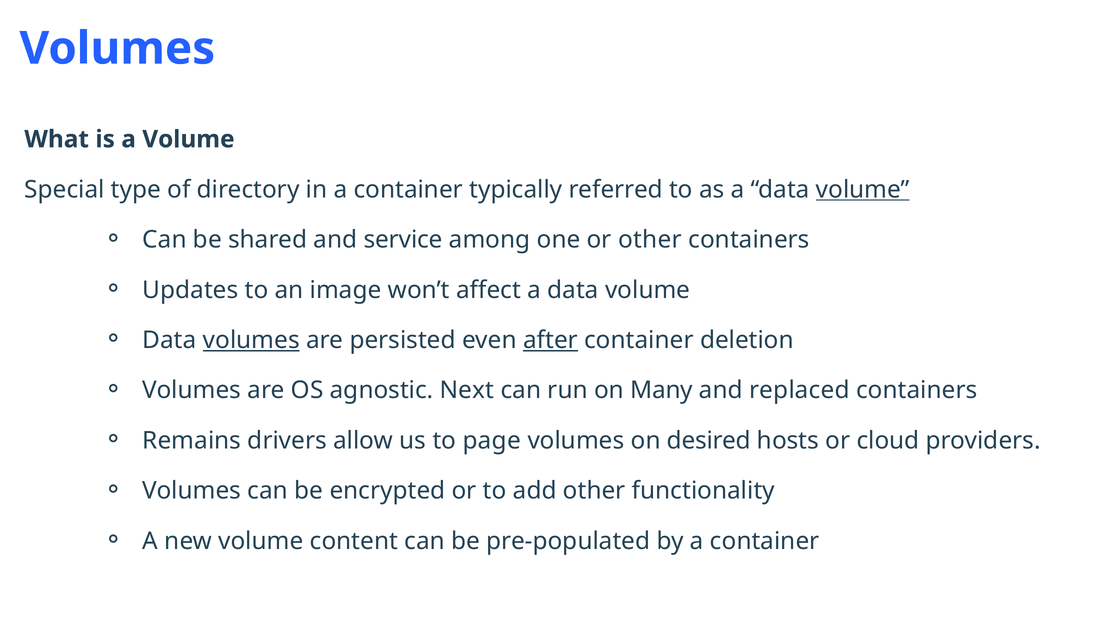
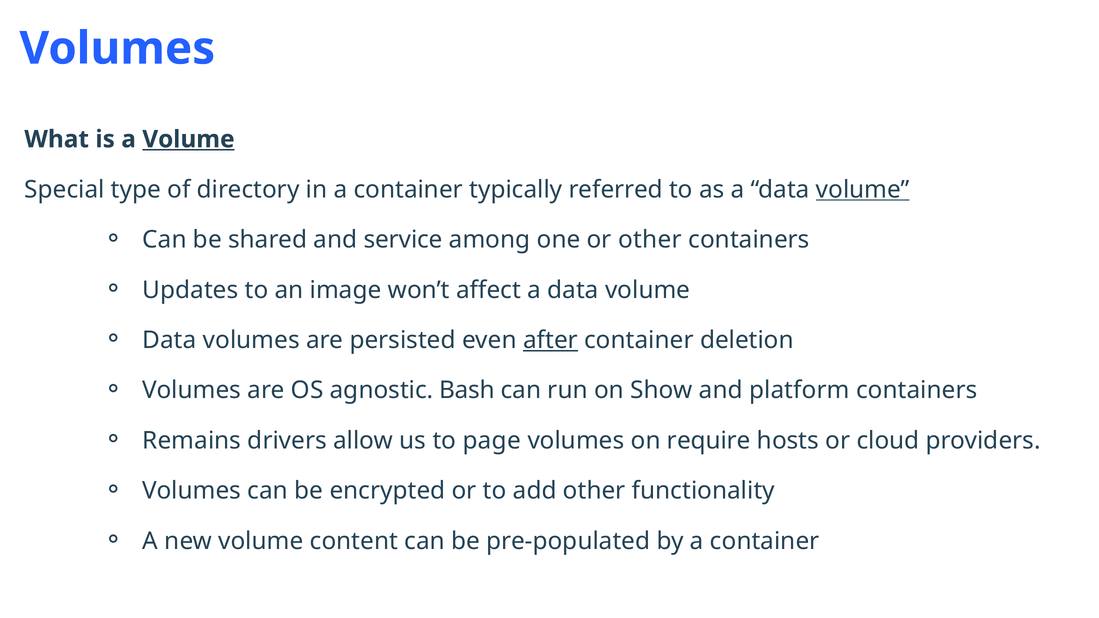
Volume at (188, 139) underline: none -> present
volumes at (251, 340) underline: present -> none
Next: Next -> Bash
Many: Many -> Show
replaced: replaced -> platform
desired: desired -> require
